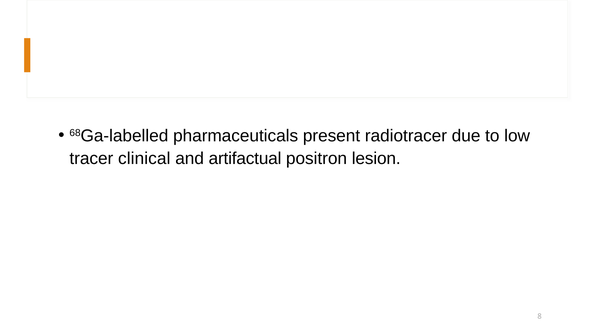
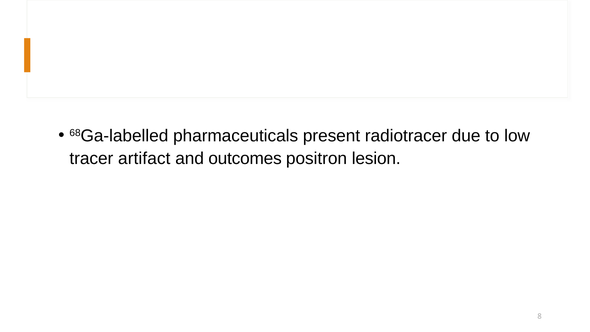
clinical: clinical -> artifact
artifactual: artifactual -> outcomes
